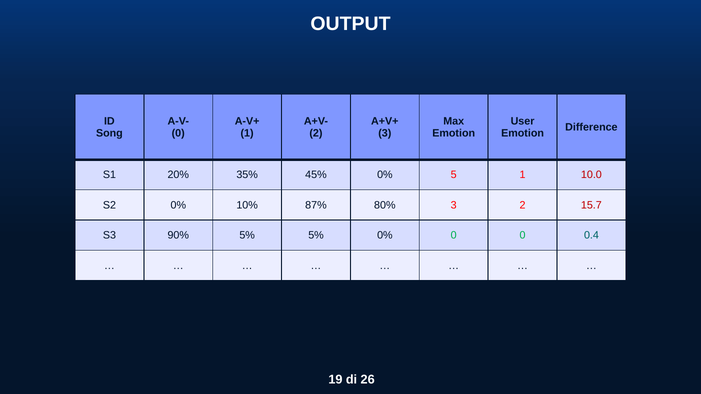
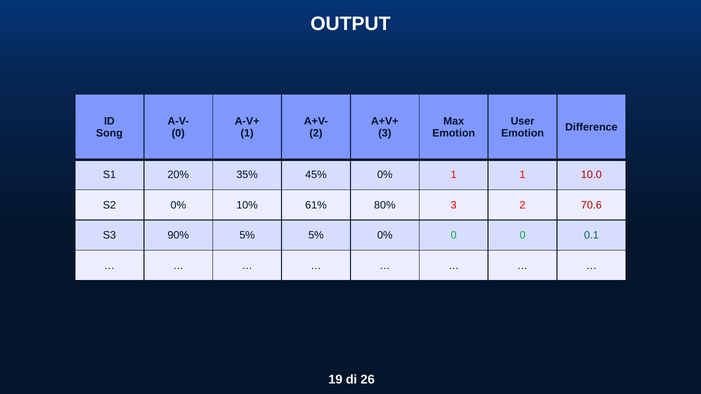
0% 5: 5 -> 1
87%: 87% -> 61%
15.7: 15.7 -> 70.6
0.4: 0.4 -> 0.1
